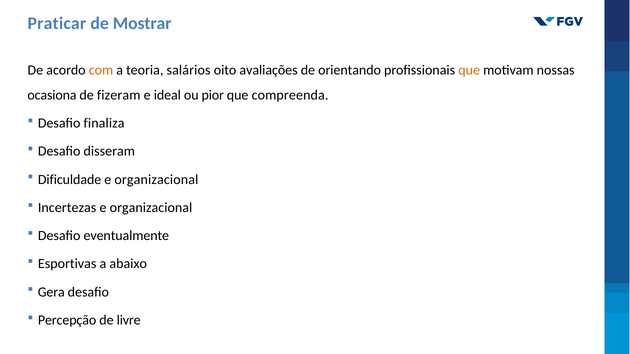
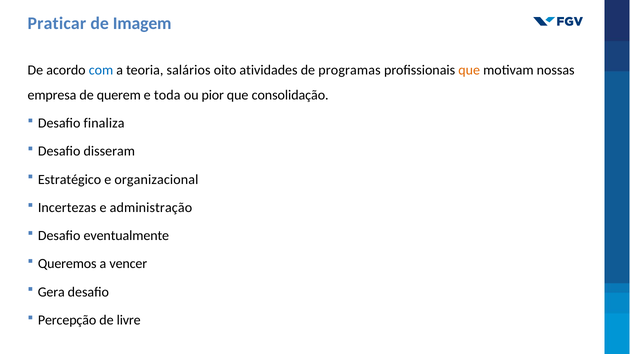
Mostrar: Mostrar -> Imagem
com colour: orange -> blue
avaliações: avaliações -> atividades
orientando: orientando -> programas
ocasiona: ocasiona -> empresa
fizeram: fizeram -> querem
ideal: ideal -> toda
compreenda: compreenda -> consolidação
Dificuldade: Dificuldade -> Estratégico
organizacional at (151, 208): organizacional -> administração
Esportivas: Esportivas -> Queremos
abaixo: abaixo -> vencer
